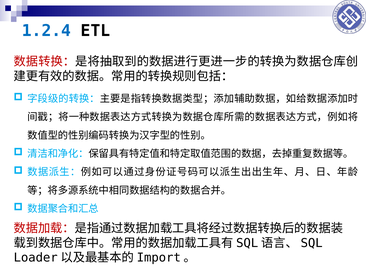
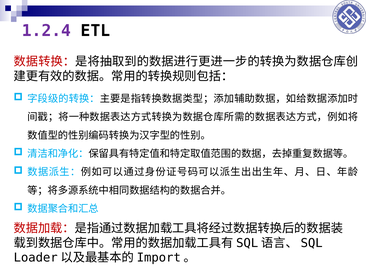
1.2.4 colour: blue -> purple
